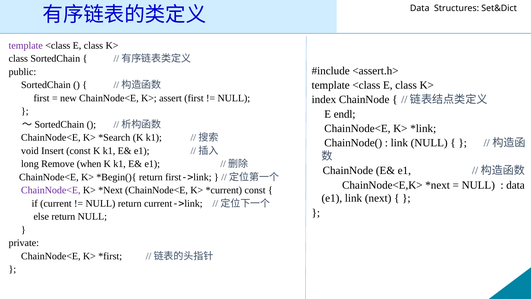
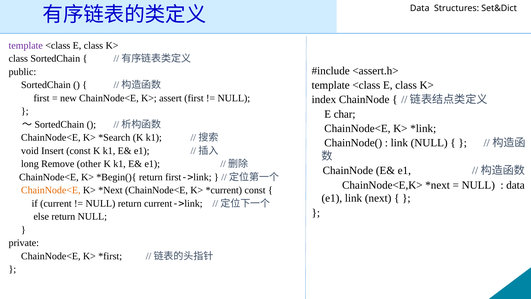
endl: endl -> char
when: when -> other
ChainNode<E at (51, 190) colour: purple -> orange
